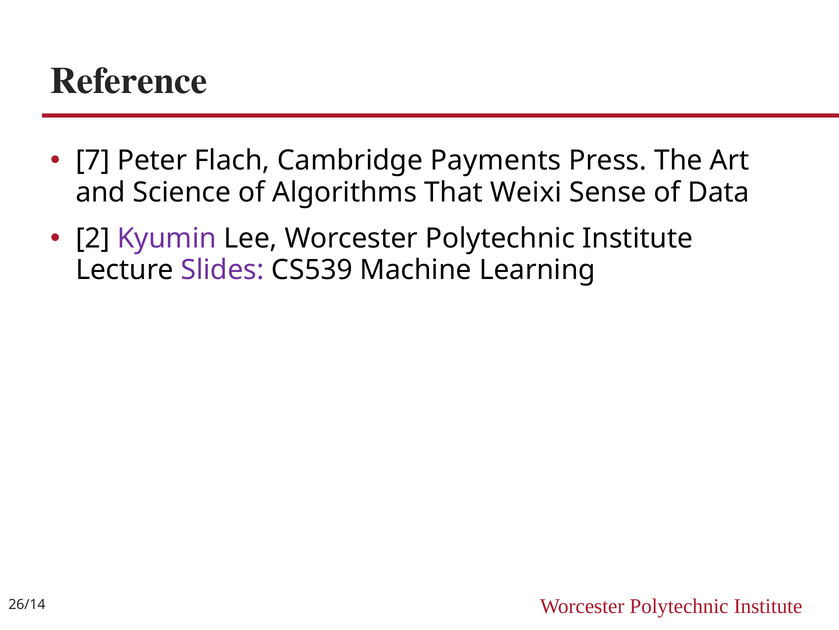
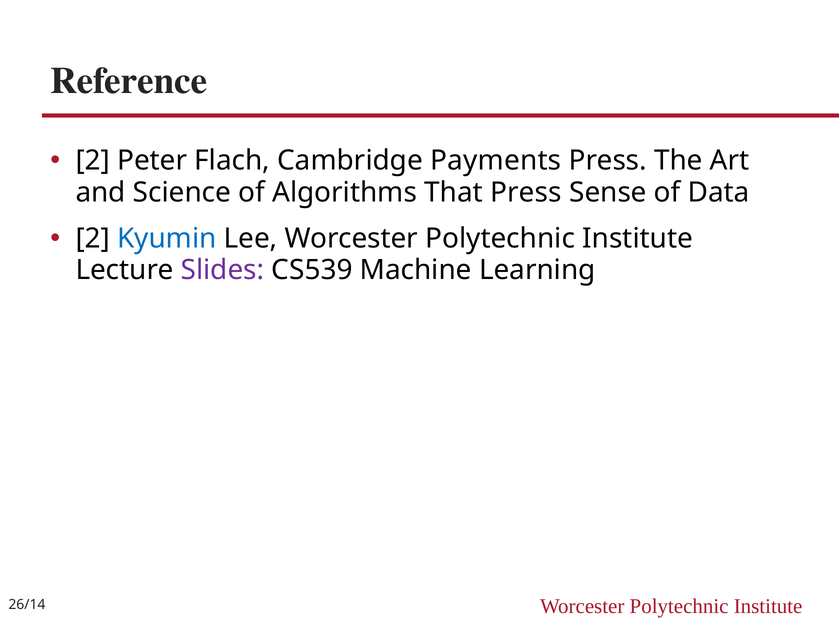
7 at (93, 160): 7 -> 2
That Weixi: Weixi -> Press
Kyumin colour: purple -> blue
